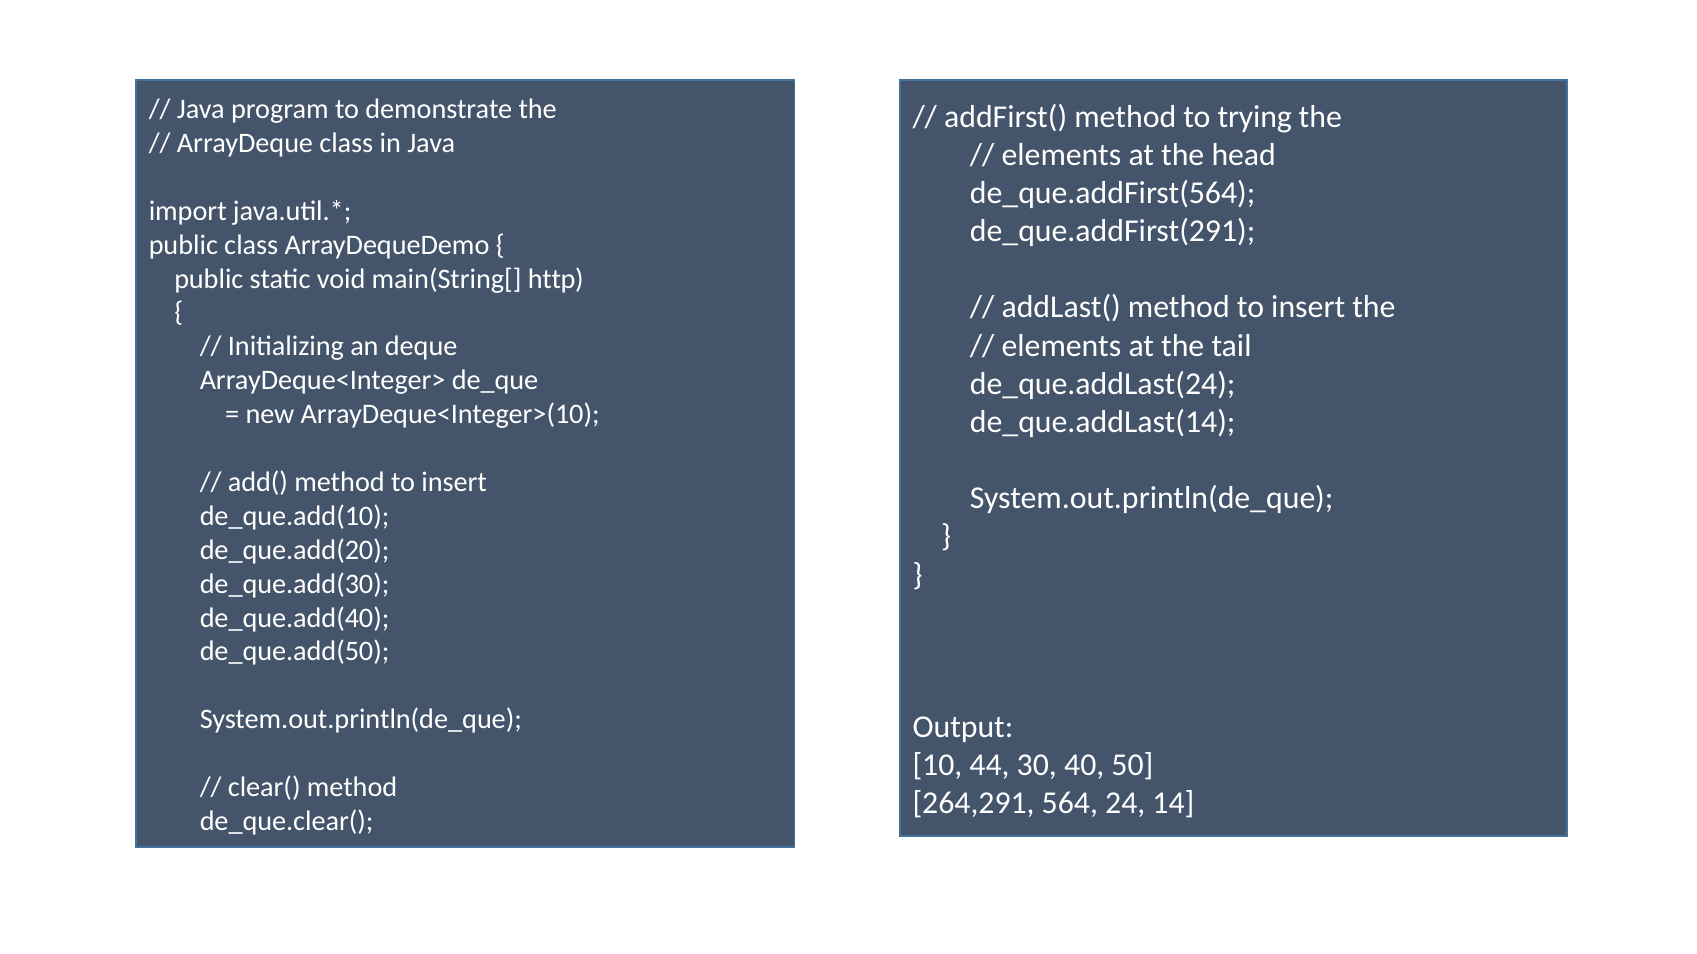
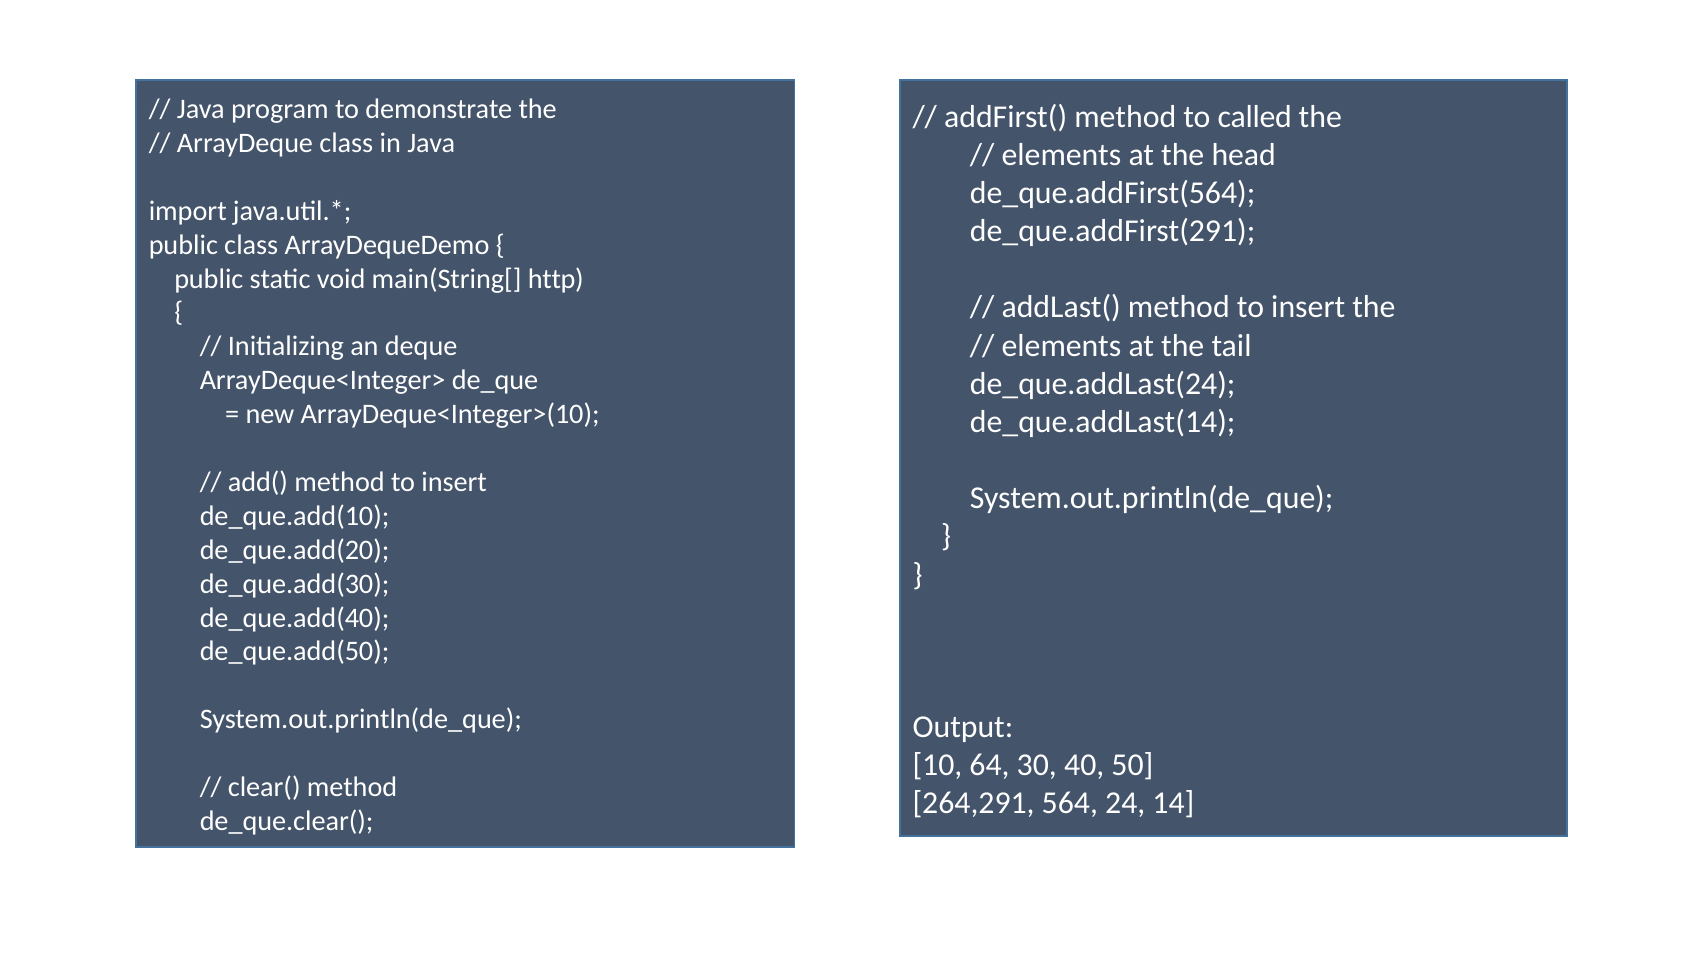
trying: trying -> called
44: 44 -> 64
